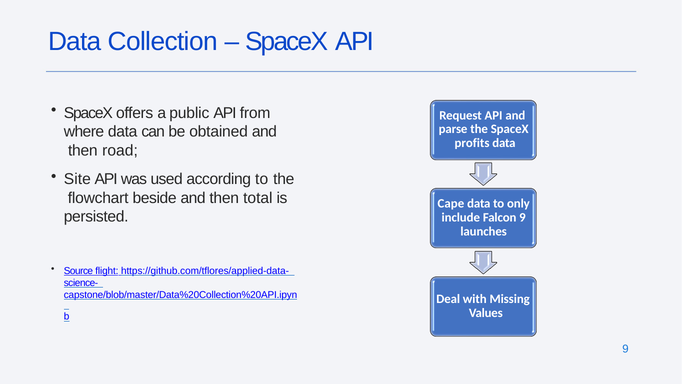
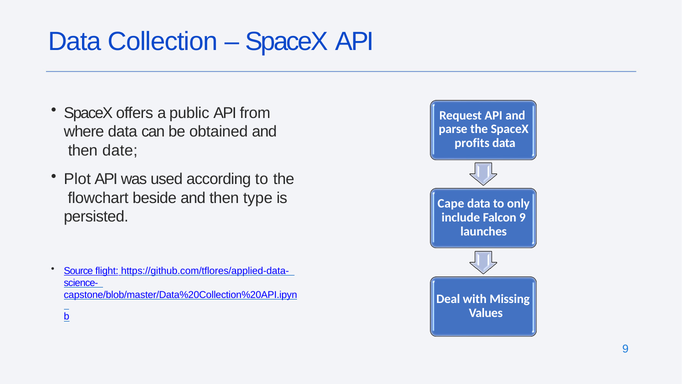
road: road -> date
Site: Site -> Plot
total: total -> type
